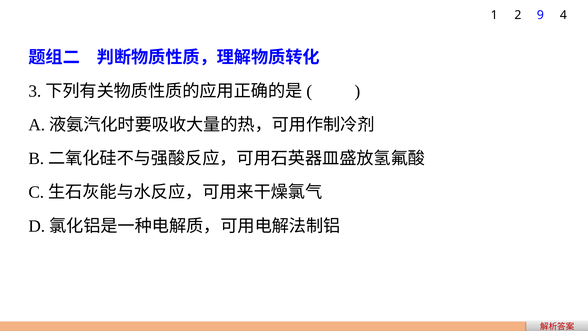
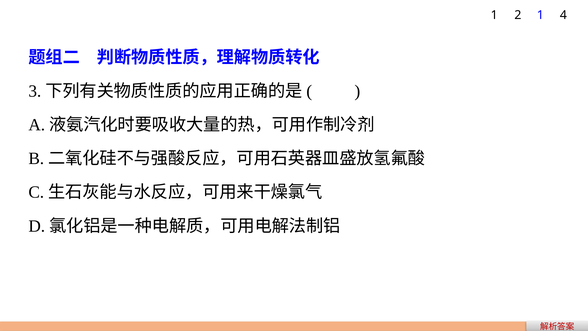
2 9: 9 -> 1
